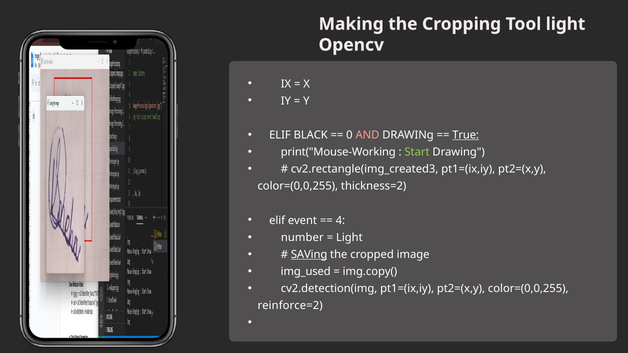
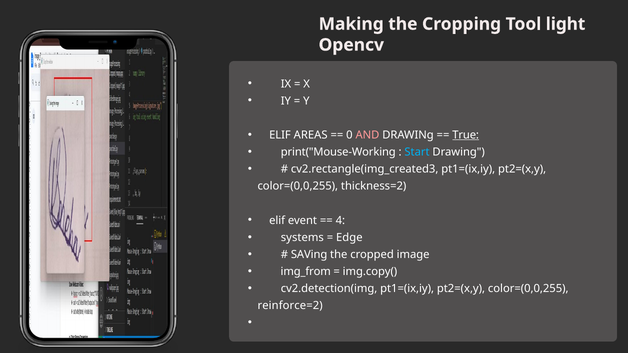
BLACK: BLACK -> AREAS
Start colour: light green -> light blue
number: number -> systems
Light at (349, 238): Light -> Edge
SAVing underline: present -> none
img_used: img_used -> img_from
